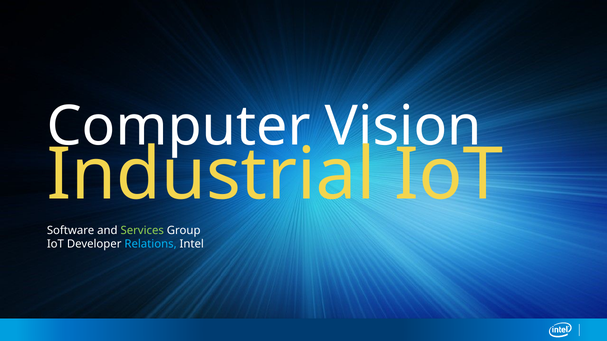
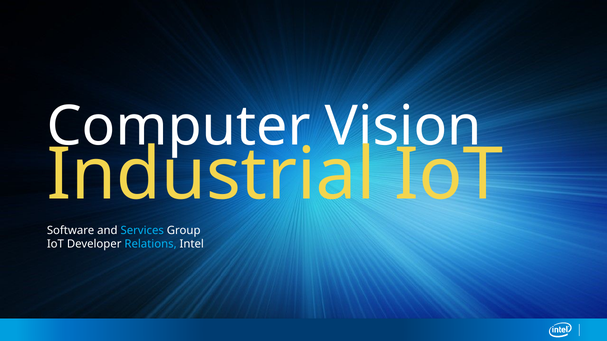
Services colour: light green -> light blue
